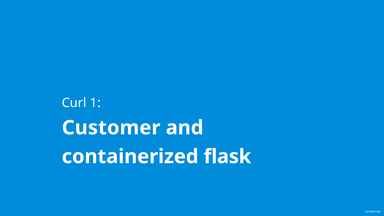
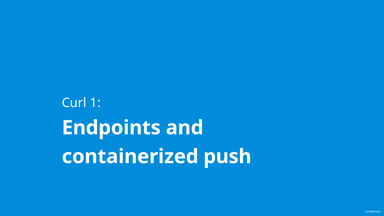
Customer: Customer -> Endpoints
flask: flask -> push
